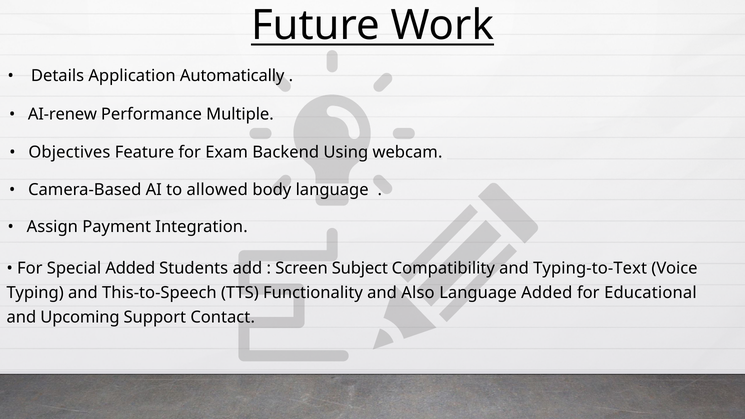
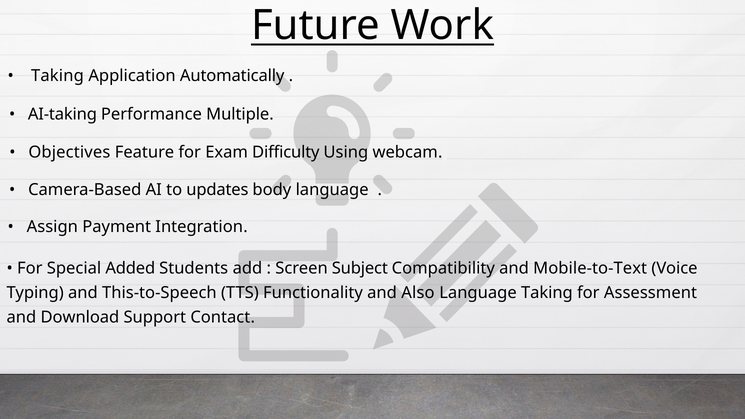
Details at (58, 76): Details -> Taking
AI-renew: AI-renew -> AI-taking
Backend: Backend -> Difficulty
allowed: allowed -> updates
Typing-to-Text: Typing-to-Text -> Mobile-to-Text
Language Added: Added -> Taking
Educational: Educational -> Assessment
Upcoming: Upcoming -> Download
